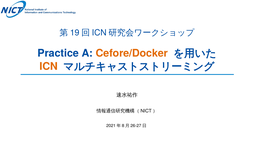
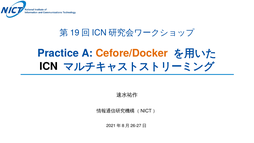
ICN colour: orange -> black
